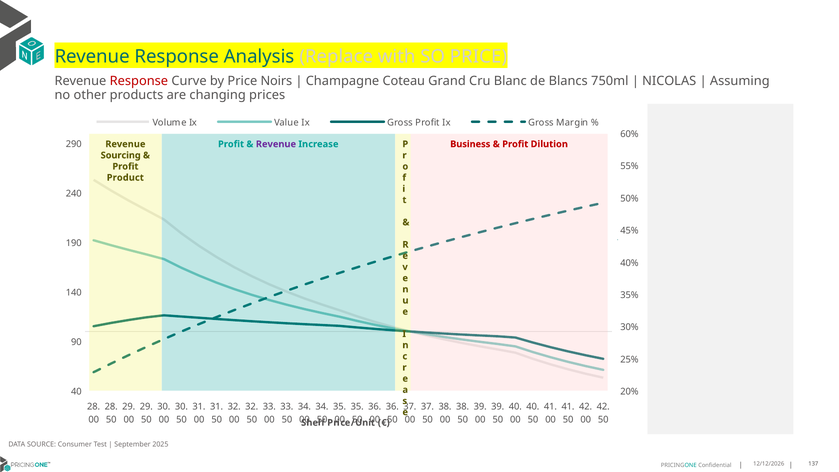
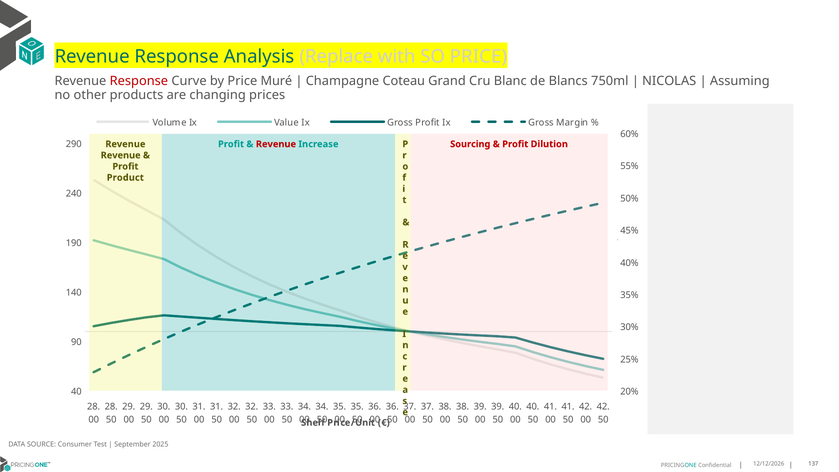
Noirs: Noirs -> Muré
Revenue at (276, 144) colour: purple -> red
Business: Business -> Sourcing
Sourcing at (121, 155): Sourcing -> Revenue
